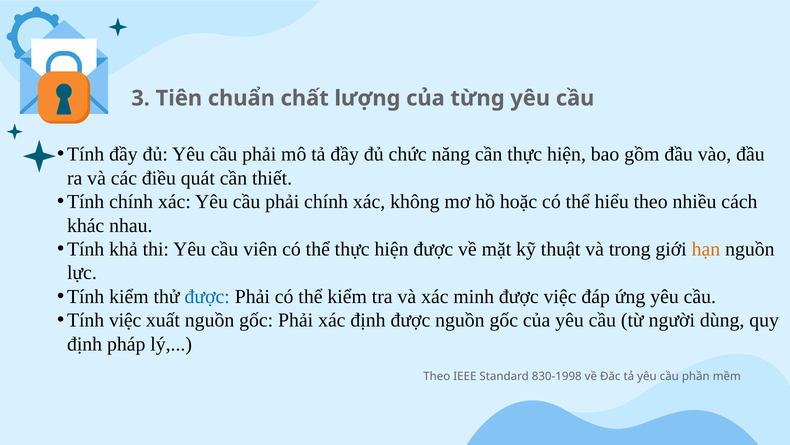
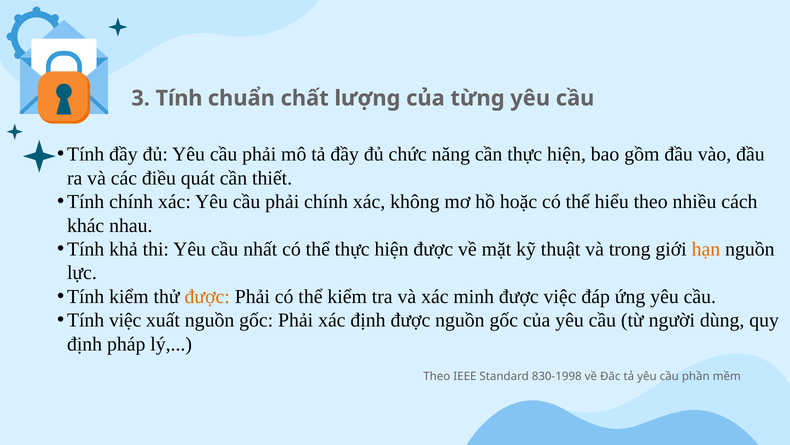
3 Tiên: Tiên -> Tính
viên: viên -> nhất
được at (207, 296) colour: blue -> orange
